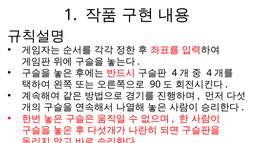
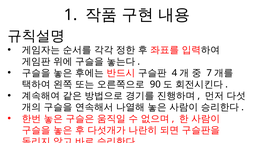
4 at (209, 73): 4 -> 7
